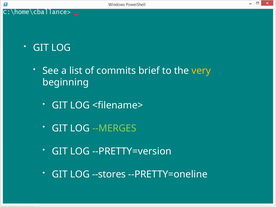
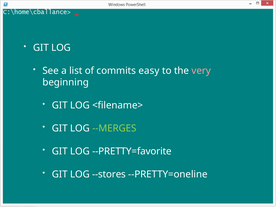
brief: brief -> easy
very colour: yellow -> pink
--PRETTY=version: --PRETTY=version -> --PRETTY=favorite
